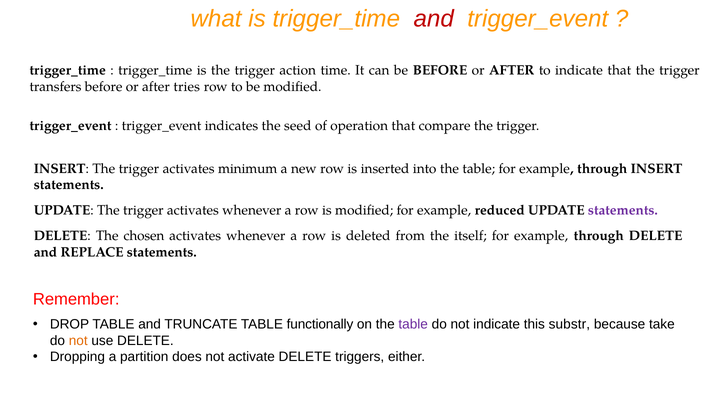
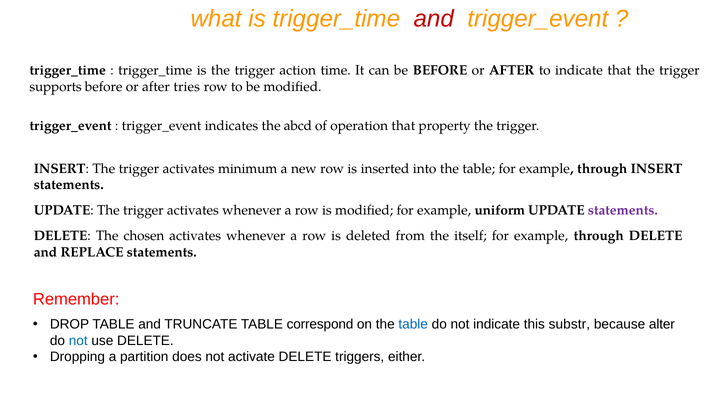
transfers: transfers -> supports
seed: seed -> abcd
compare: compare -> property
reduced: reduced -> uniform
functionally: functionally -> correspond
table at (413, 324) colour: purple -> blue
take: take -> alter
not at (78, 341) colour: orange -> blue
